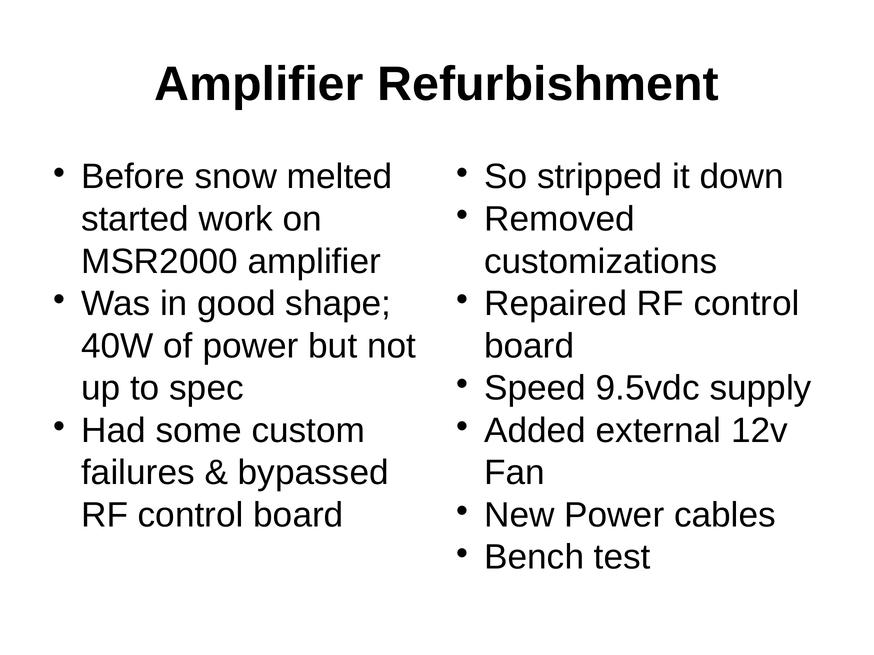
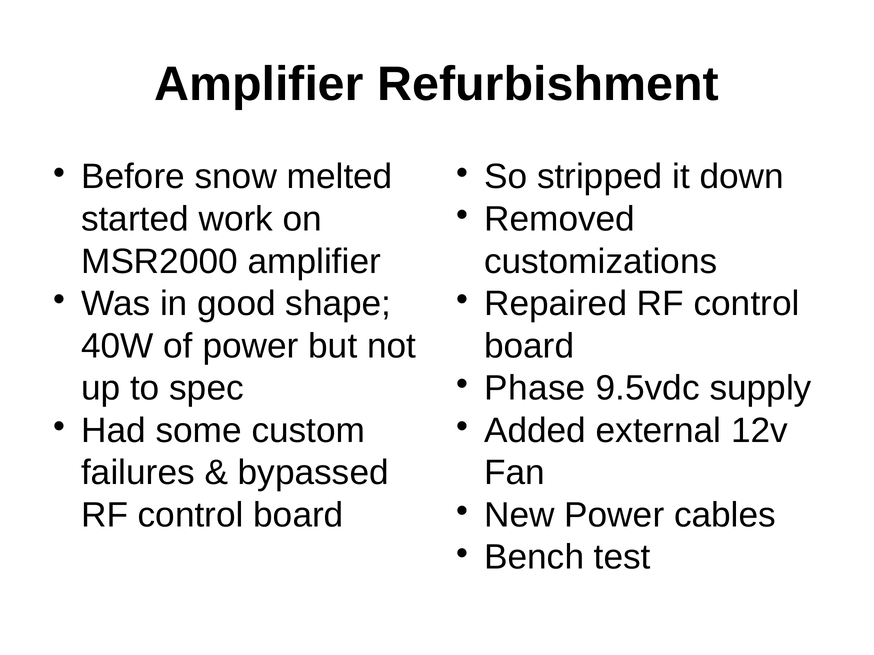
Speed: Speed -> Phase
